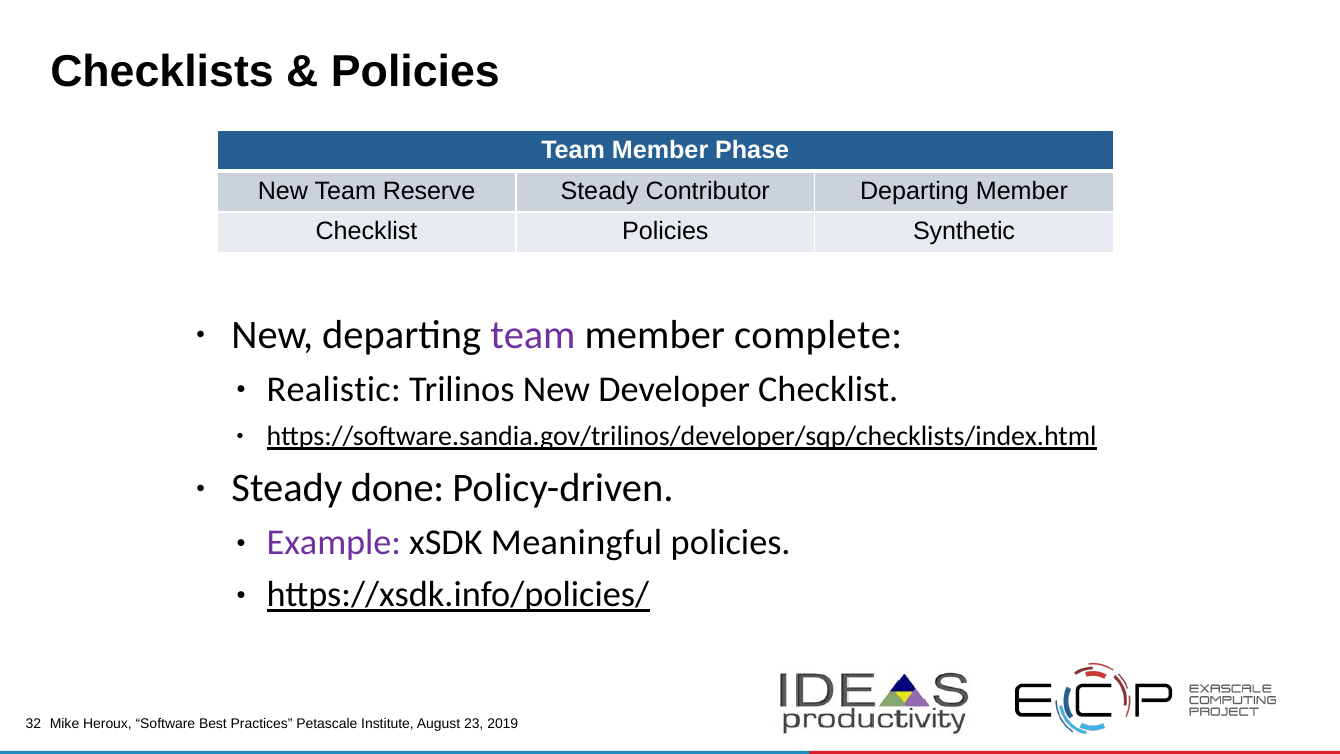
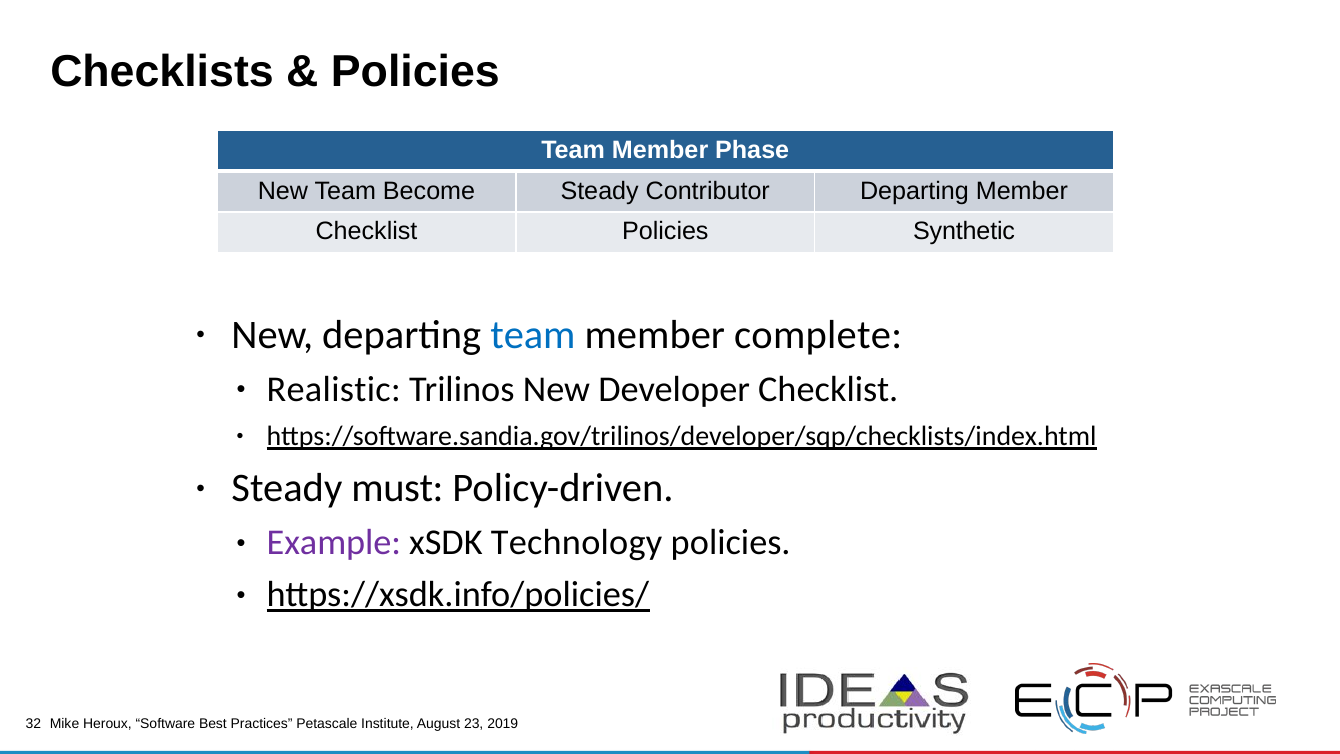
Reserve: Reserve -> Become
team at (533, 335) colour: purple -> blue
done: done -> must
Meaningful: Meaningful -> Technology
